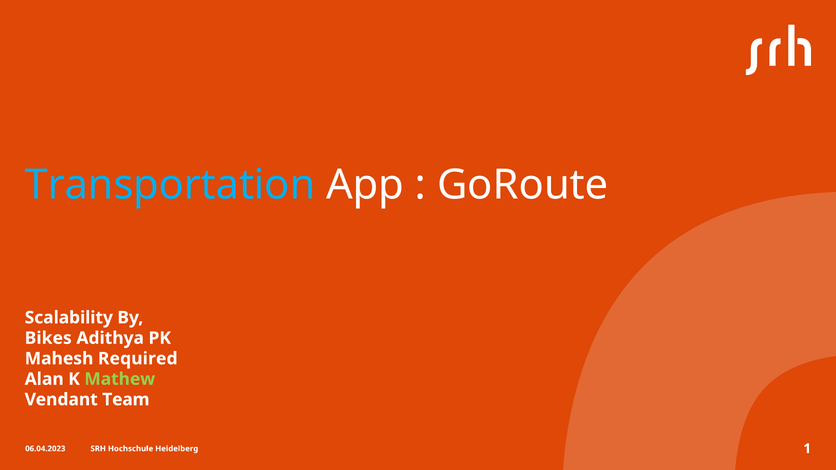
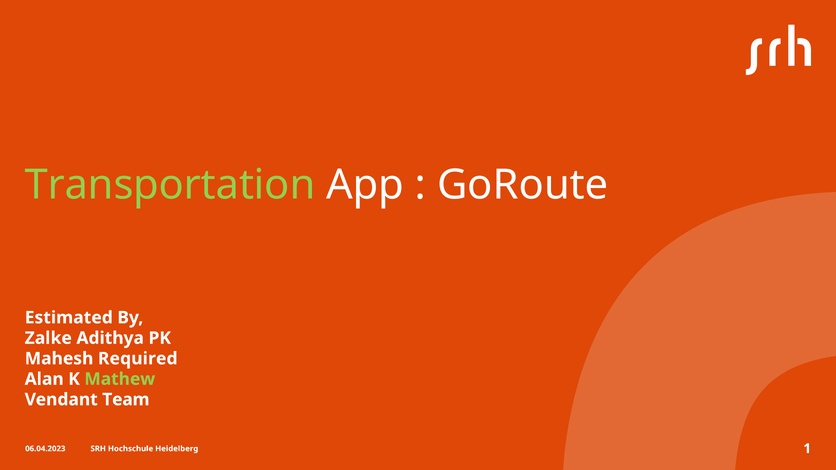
Transportation colour: light blue -> light green
Scalability: Scalability -> Estimated
Bikes: Bikes -> Zalke
